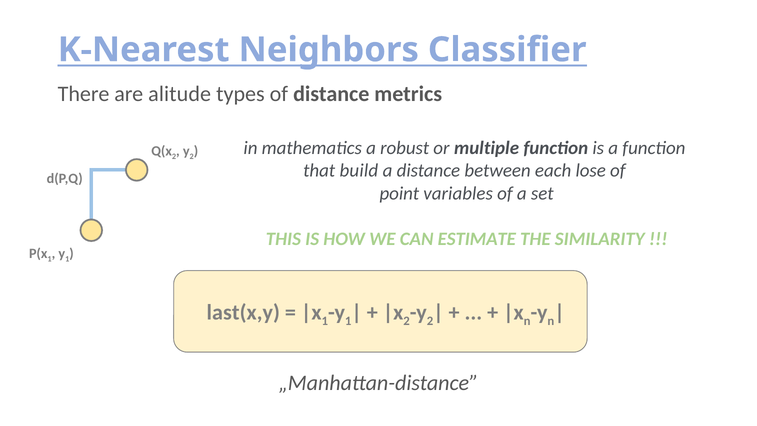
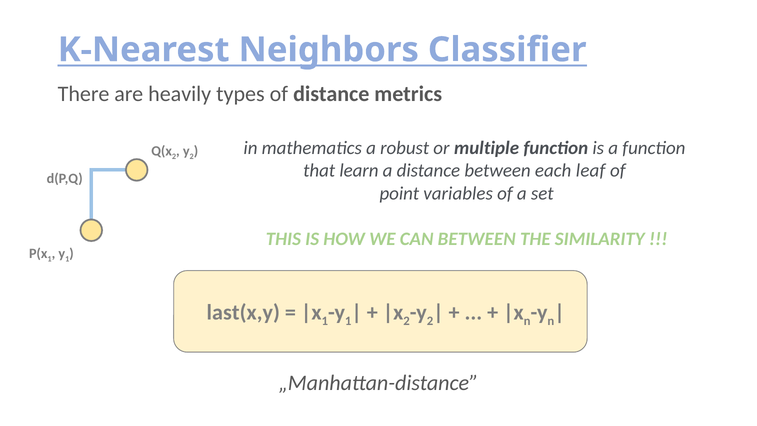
alitude: alitude -> heavily
build: build -> learn
lose: lose -> leaf
CAN ESTIMATE: ESTIMATE -> BETWEEN
